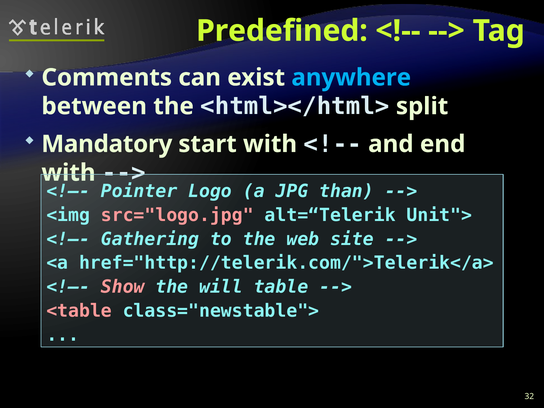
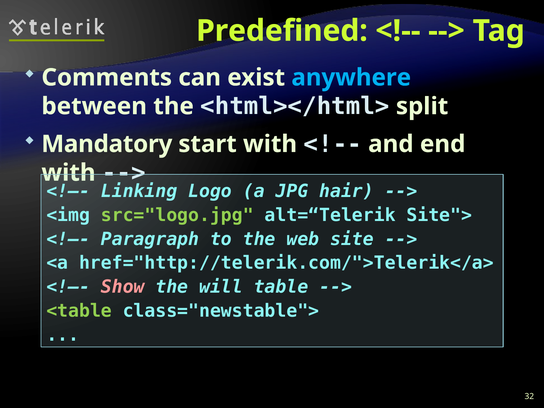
Pointer: Pointer -> Linking
than: than -> hair
src="logo.jpg colour: pink -> light green
Unit">: Unit"> -> Site">
Gathering: Gathering -> Paragraph
<table colour: pink -> light green
